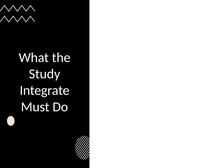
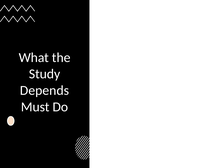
Integrate: Integrate -> Depends
